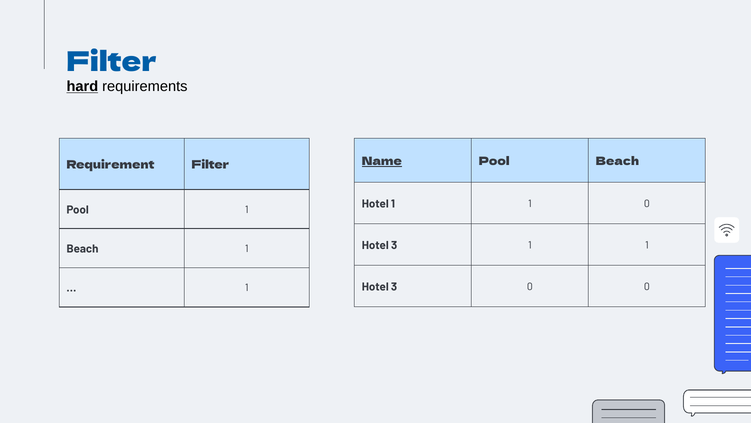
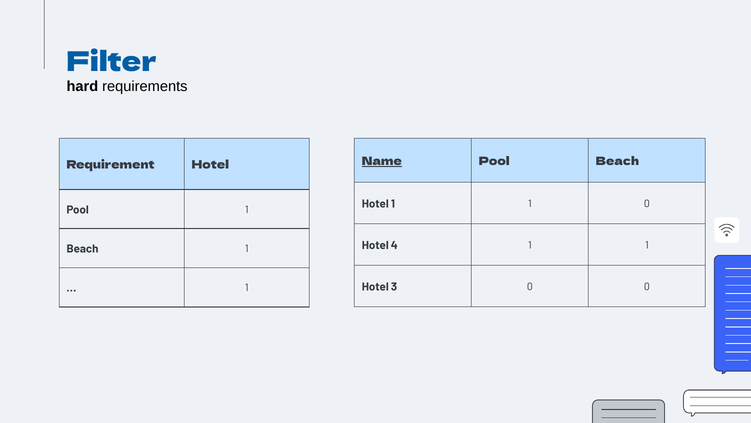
hard underline: present -> none
Requirement Filter: Filter -> Hotel
3 at (394, 245): 3 -> 4
